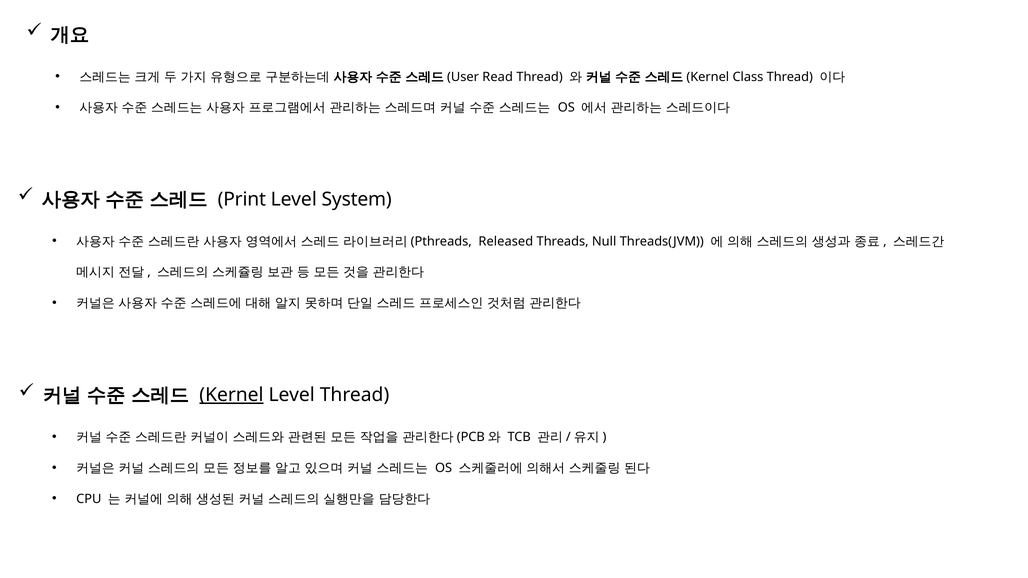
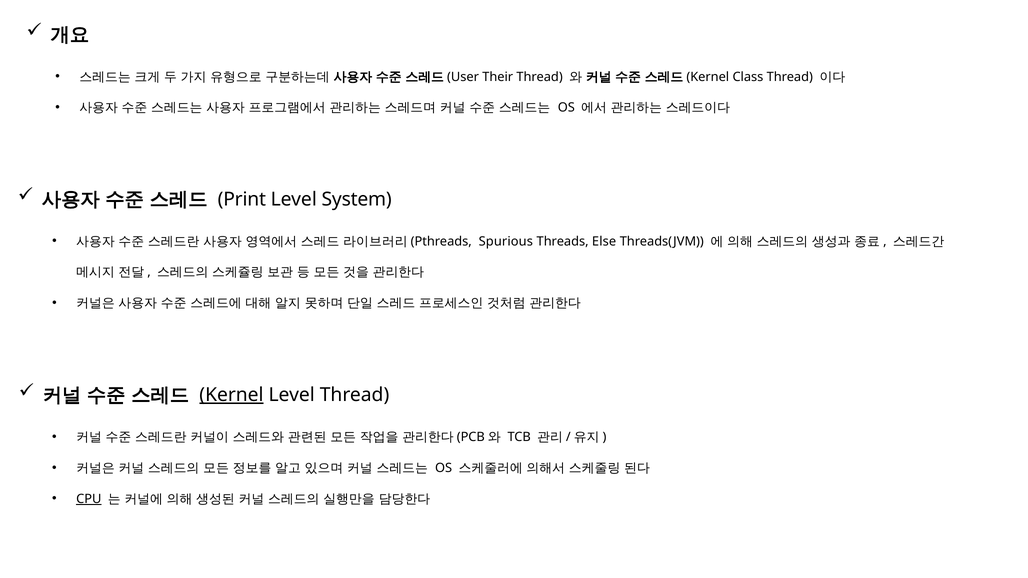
Read: Read -> Their
Released: Released -> Spurious
Null: Null -> Else
CPU underline: none -> present
